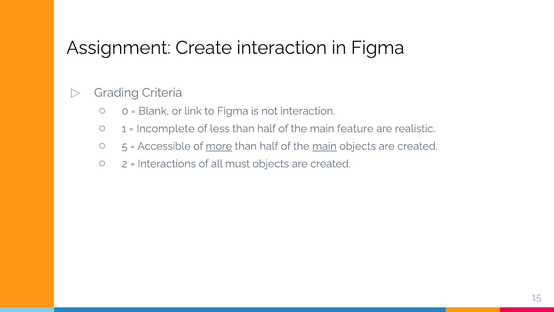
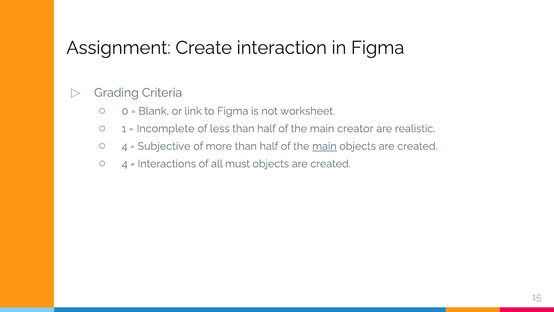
not interaction: interaction -> worksheet
feature: feature -> creator
5 at (125, 146): 5 -> 4
Accessible: Accessible -> Subjective
more underline: present -> none
2 at (125, 164): 2 -> 4
